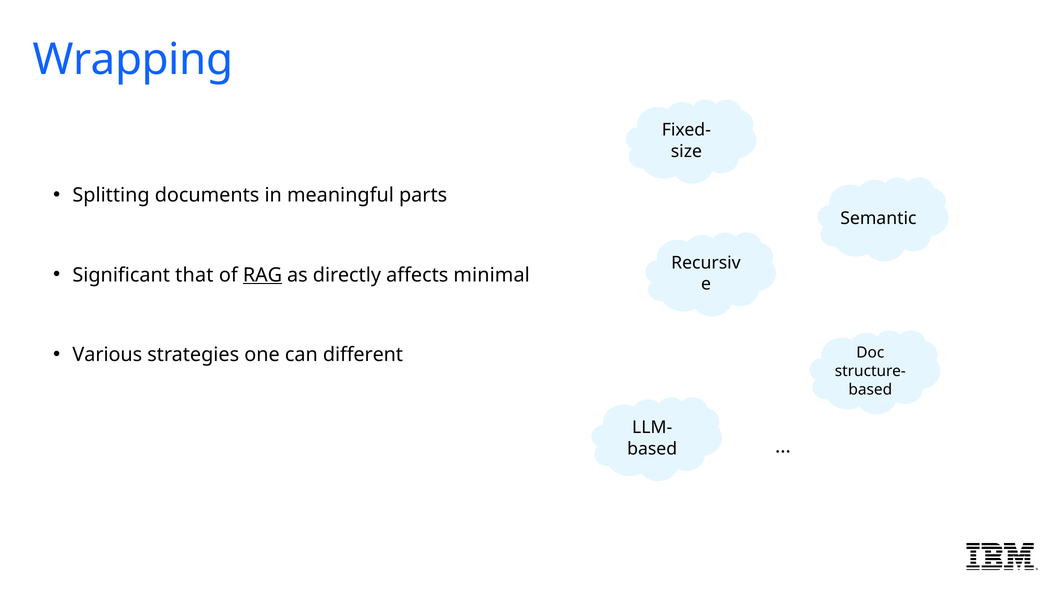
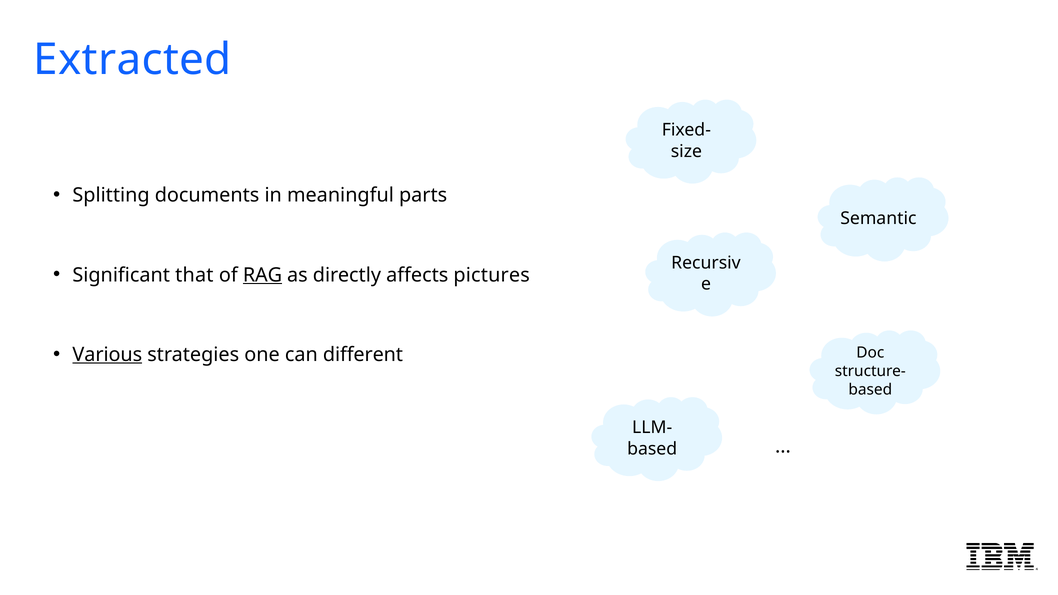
Wrapping: Wrapping -> Extracted
minimal: minimal -> pictures
Various underline: none -> present
